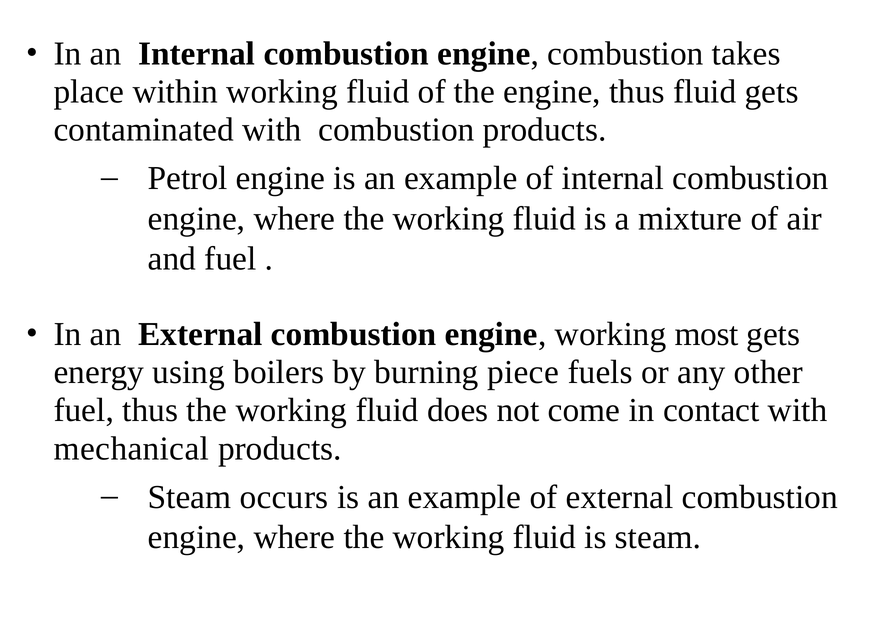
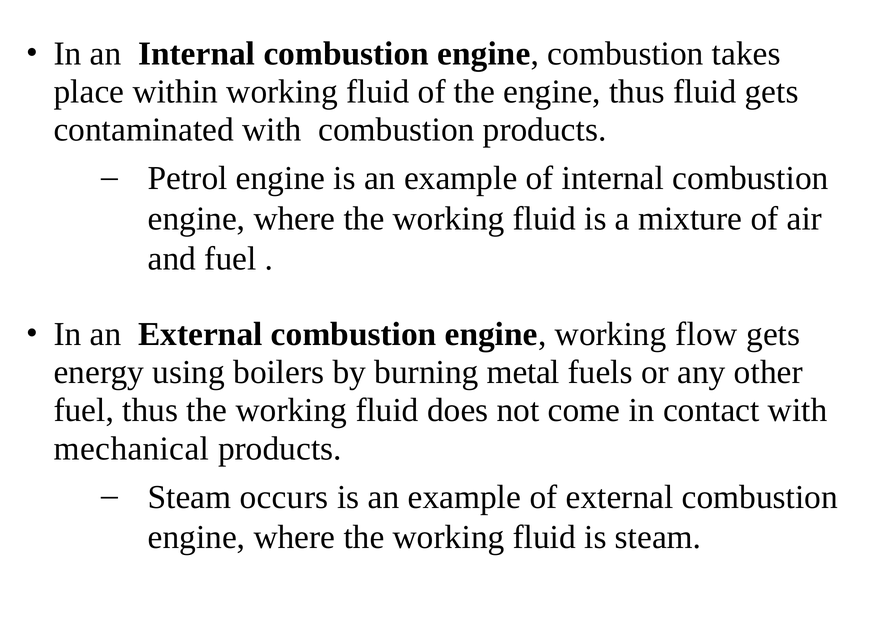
most: most -> flow
piece: piece -> metal
